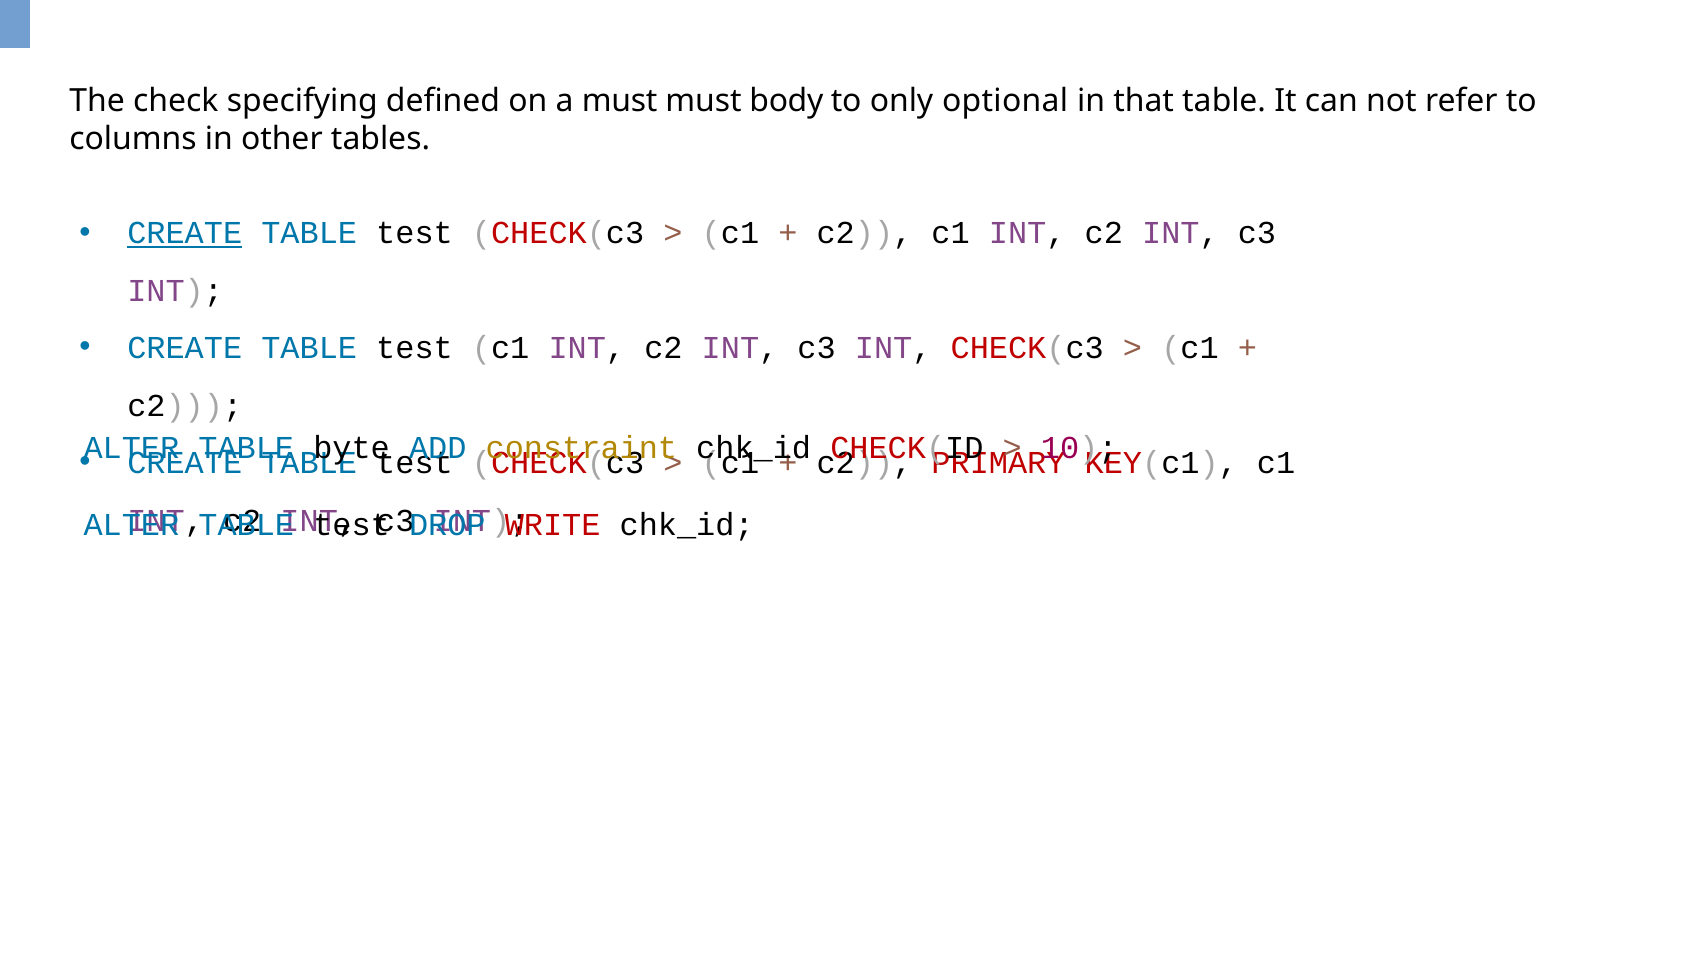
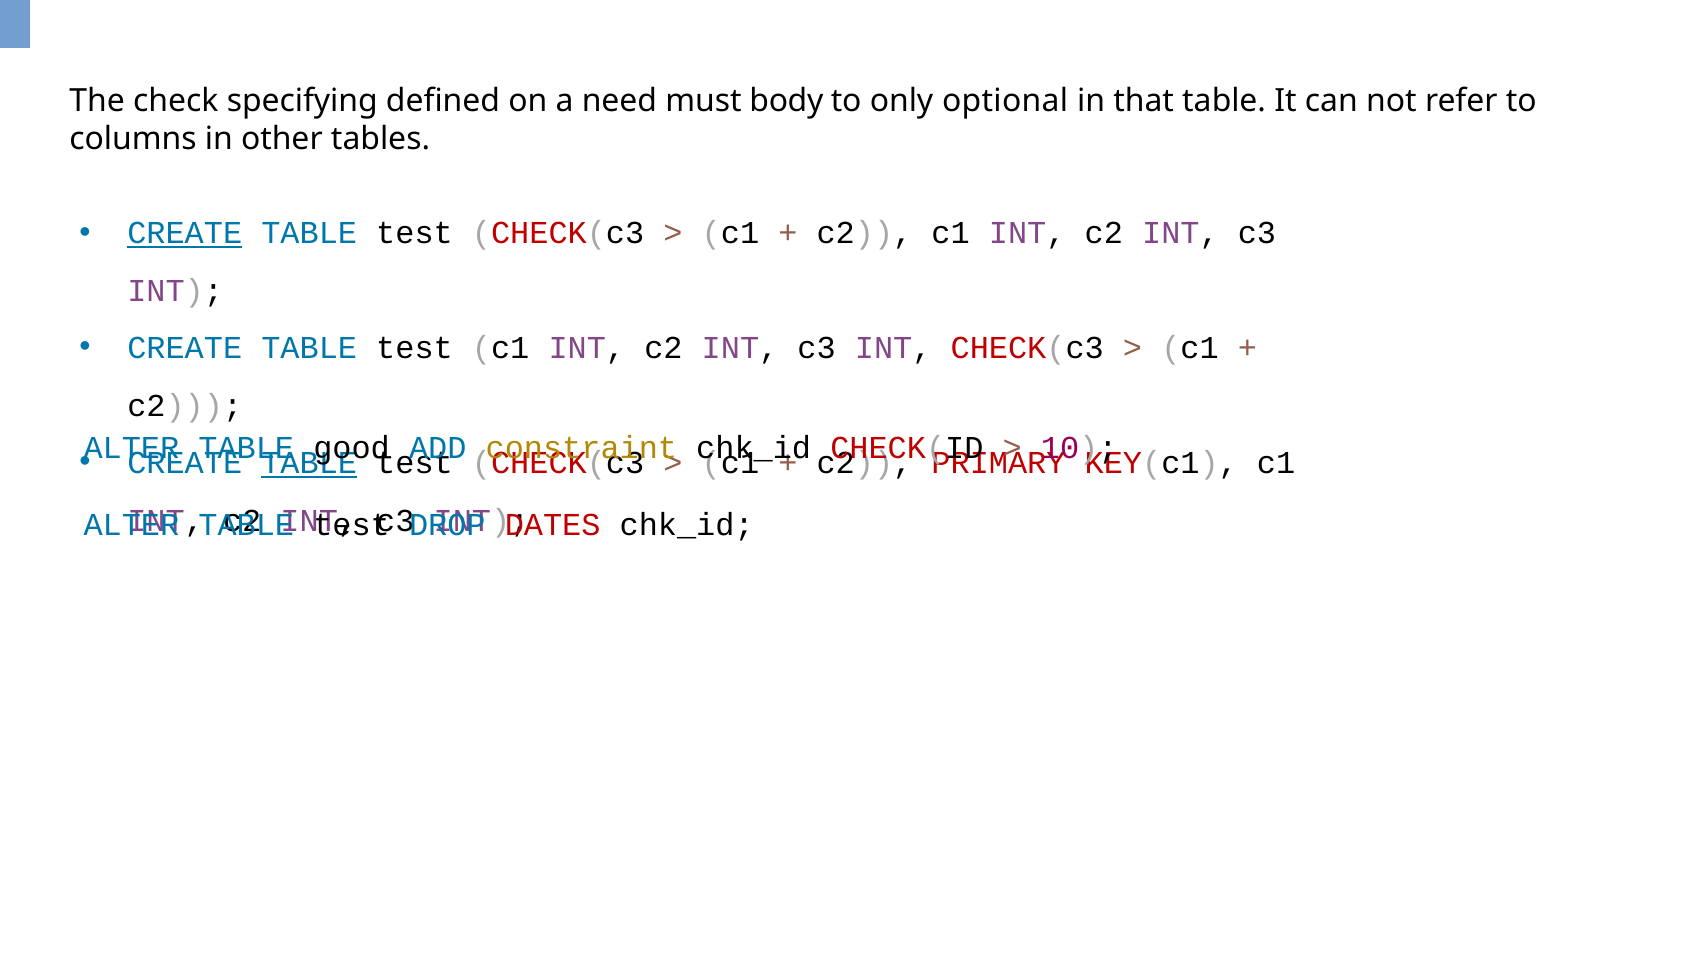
a must: must -> need
byte: byte -> good
TABLE at (309, 463) underline: none -> present
WRITE: WRITE -> DATES
